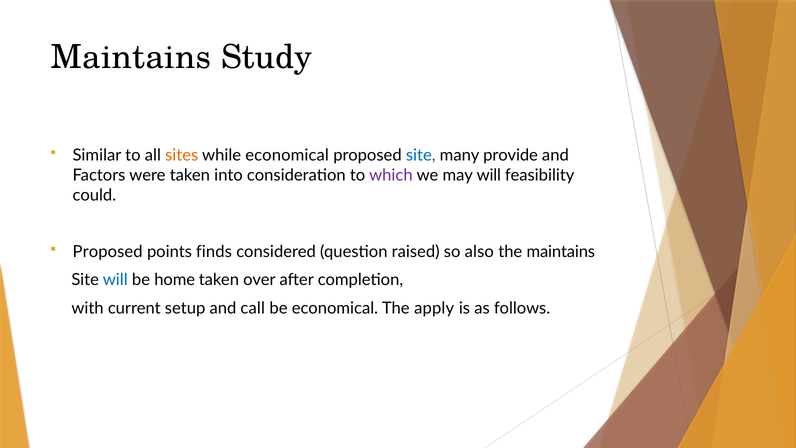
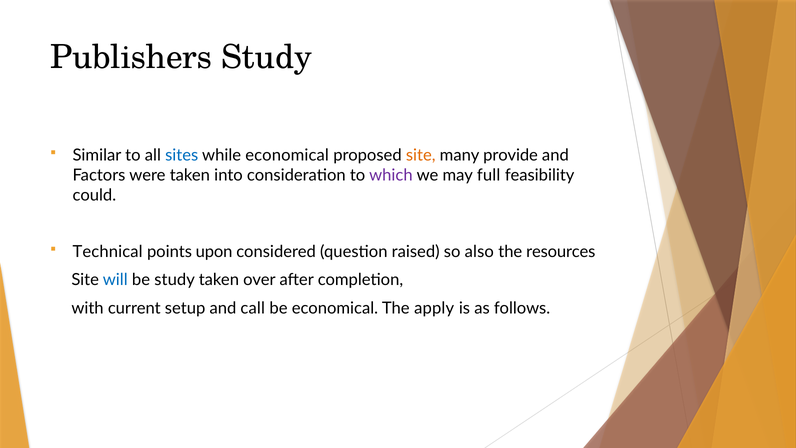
Maintains at (131, 57): Maintains -> Publishers
sites colour: orange -> blue
site at (421, 155) colour: blue -> orange
may will: will -> full
Proposed at (108, 252): Proposed -> Technical
finds: finds -> upon
the maintains: maintains -> resources
be home: home -> study
